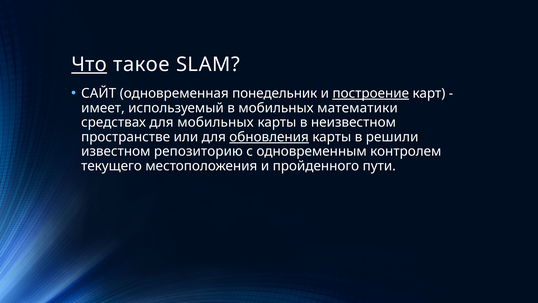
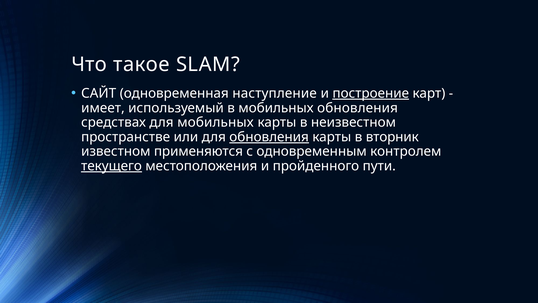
Что underline: present -> none
понедельник: понедельник -> наступление
мобильных математики: математики -> обновления
решили: решили -> вторник
репозиторию: репозиторию -> применяются
текущего underline: none -> present
